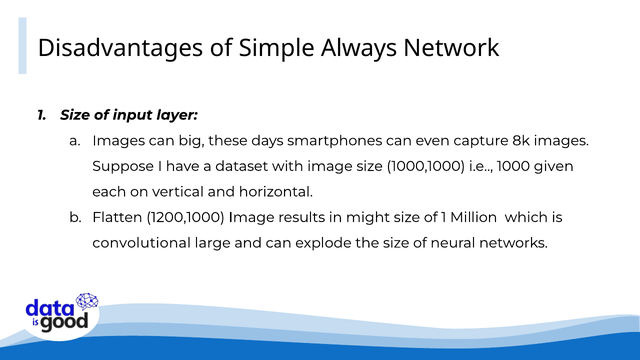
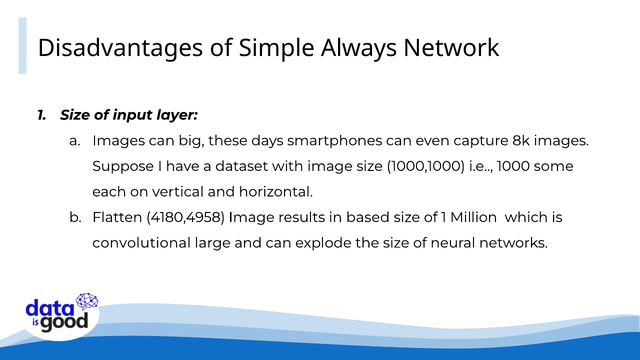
given: given -> some
1200,1000: 1200,1000 -> 4180,4958
might: might -> based
